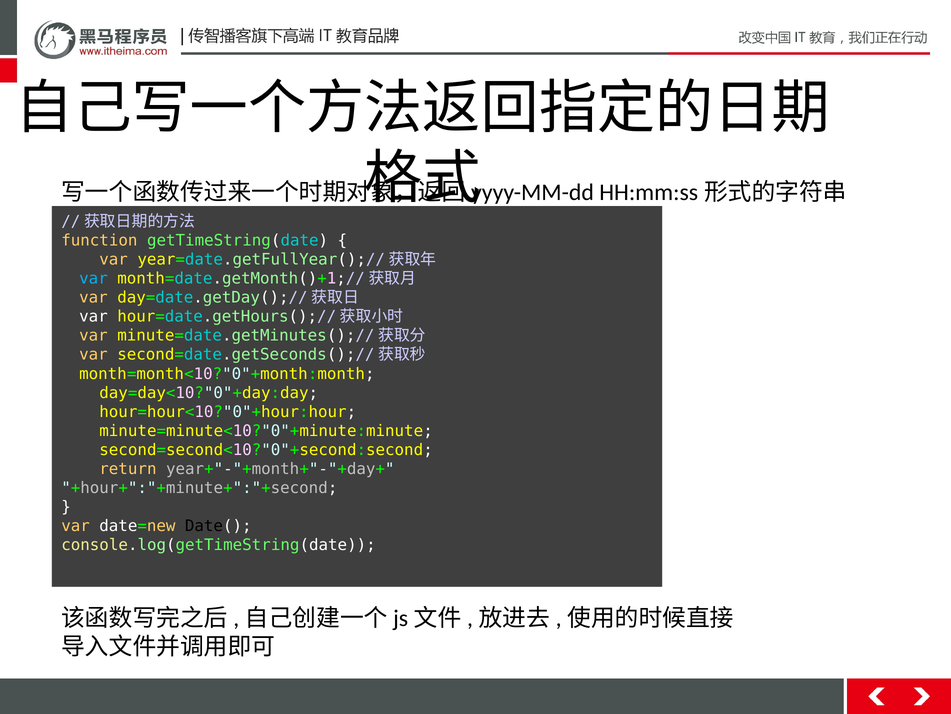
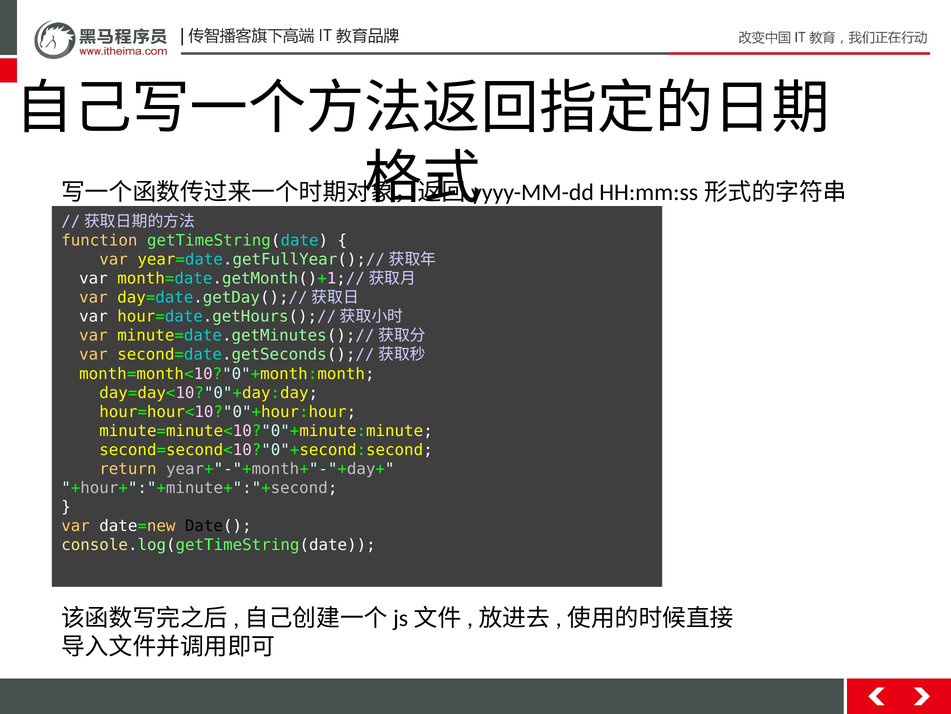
var at (94, 278) colour: light blue -> white
